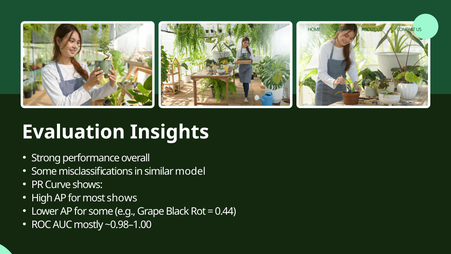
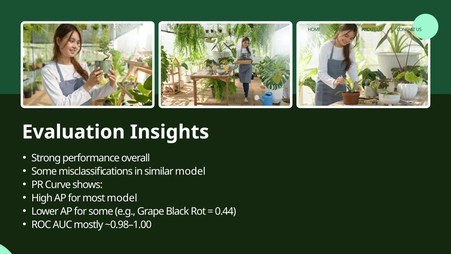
most shows: shows -> model
